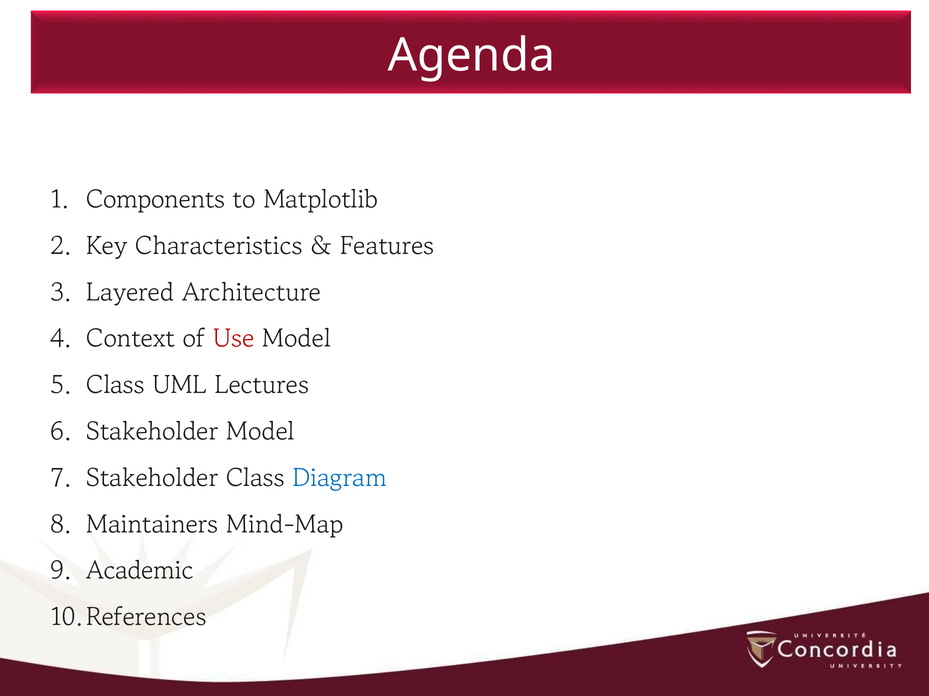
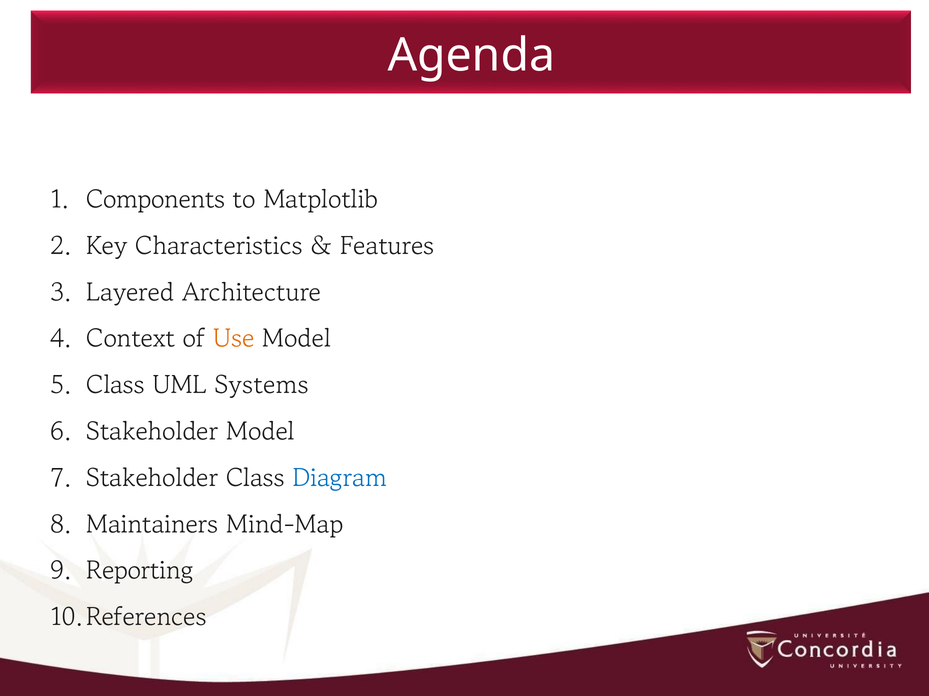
Use colour: red -> orange
Lectures: Lectures -> Systems
Academic: Academic -> Reporting
